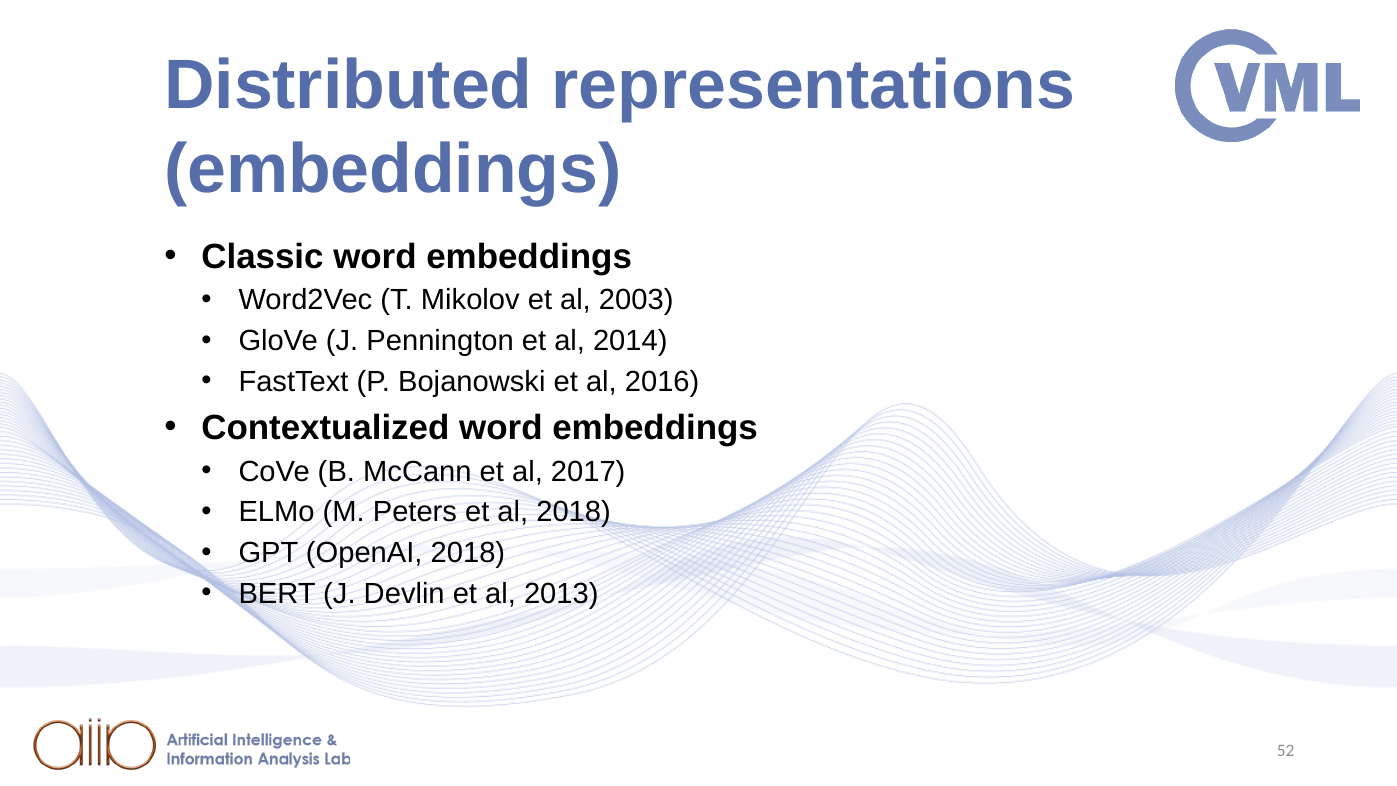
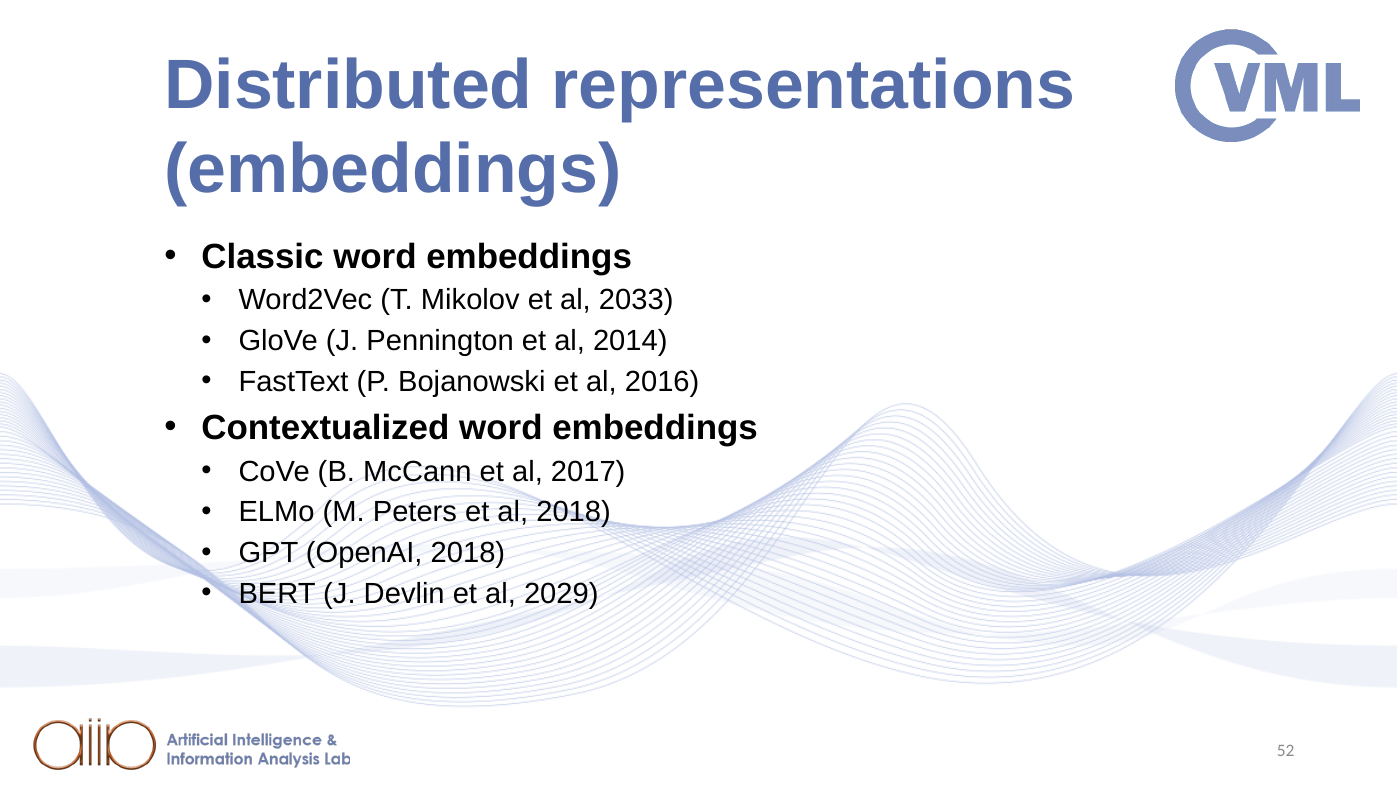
2003: 2003 -> 2033
2013: 2013 -> 2029
